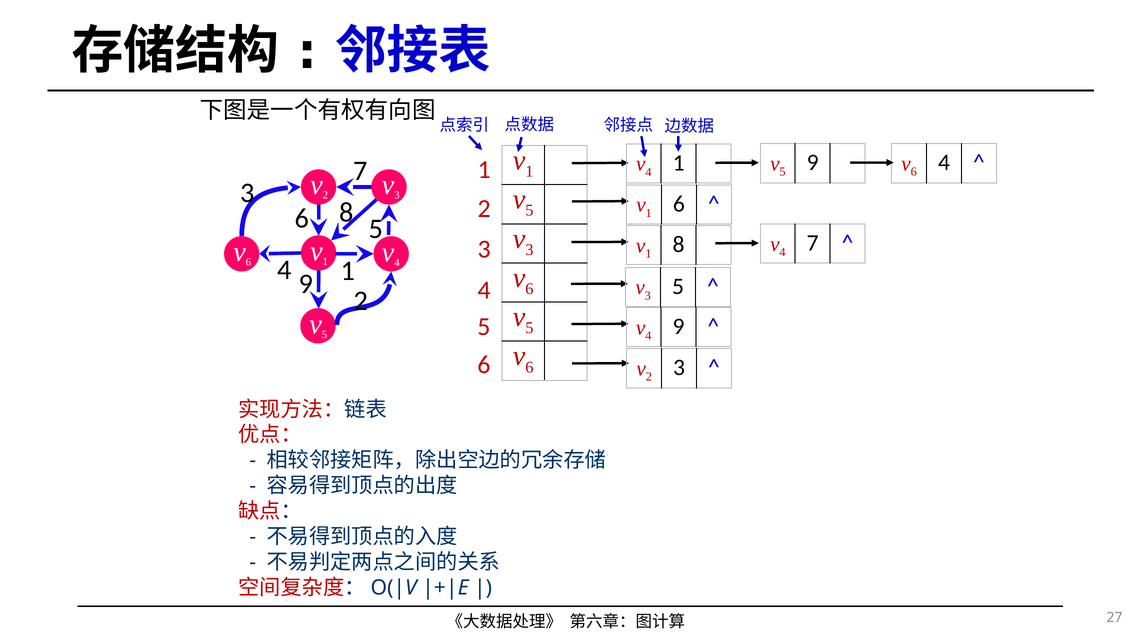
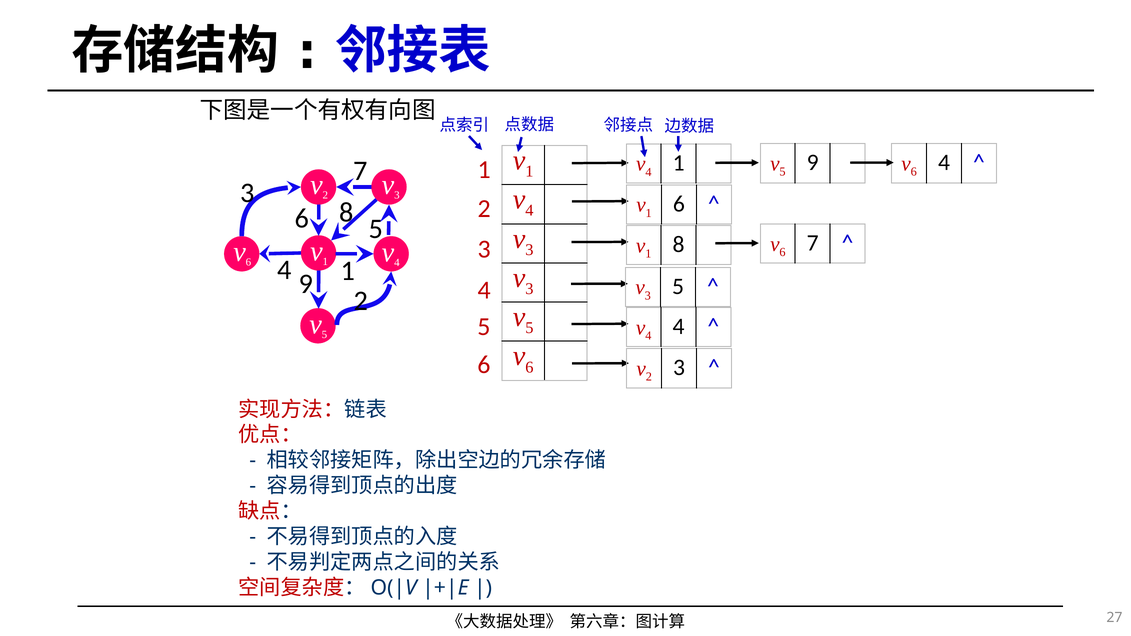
5 at (529, 211): 5 -> 4
8 v 4: 4 -> 6
6 at (529, 289): 6 -> 3
v 4 9: 9 -> 4
